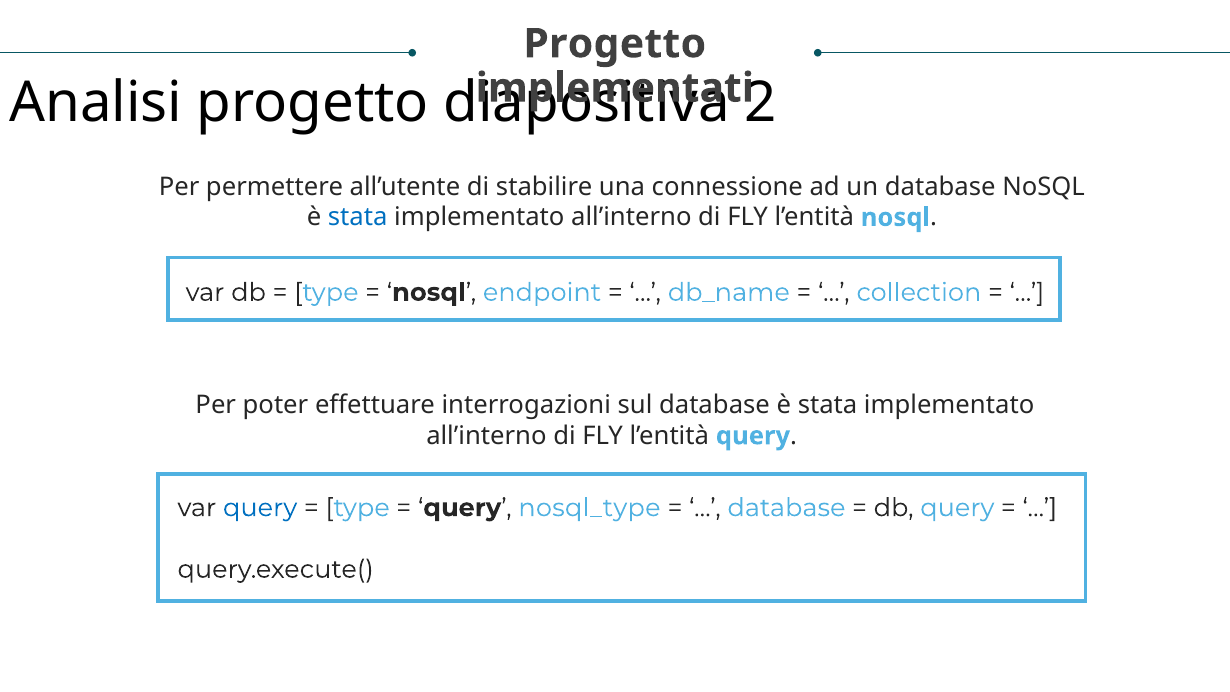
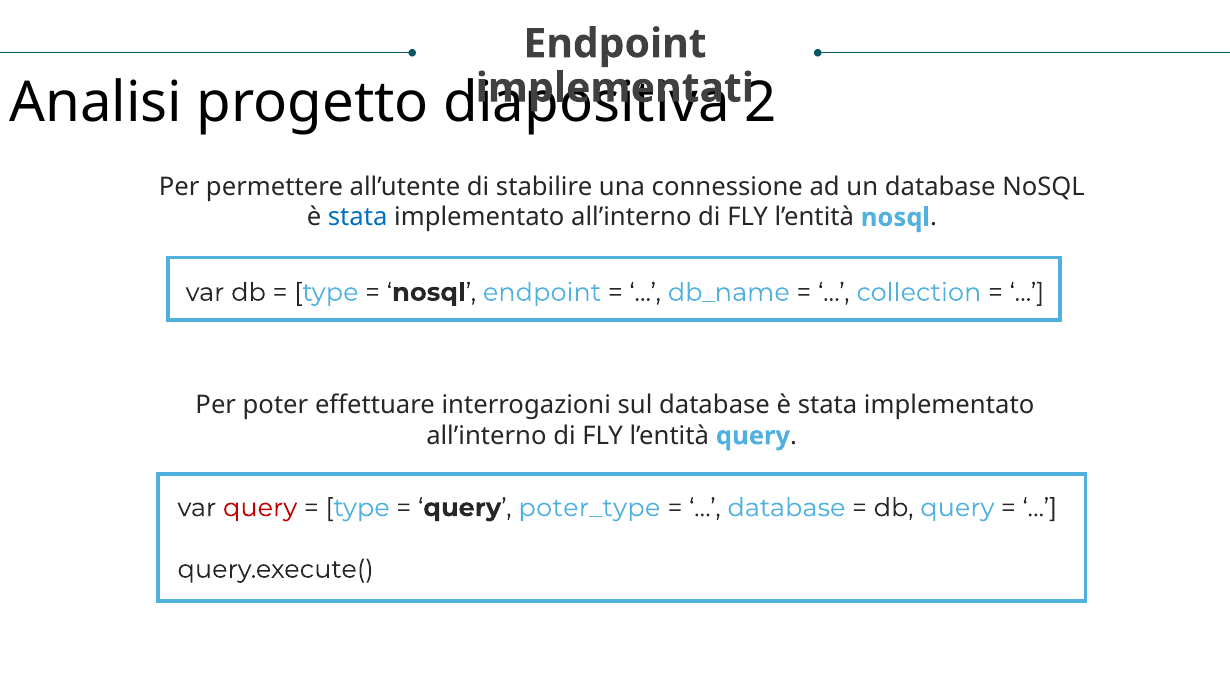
Progetto at (615, 44): Progetto -> Endpoint
query at (260, 508) colour: blue -> red
nosql_type: nosql_type -> poter_type
